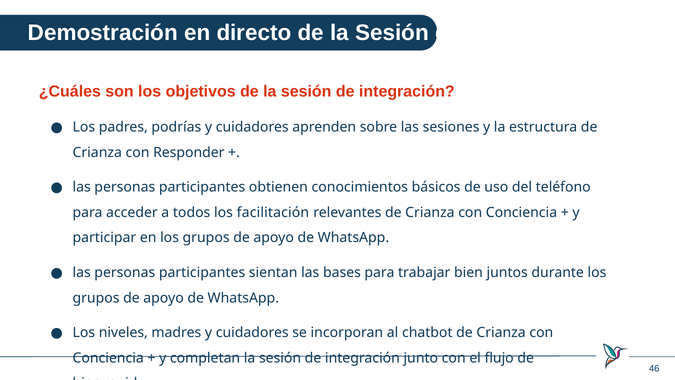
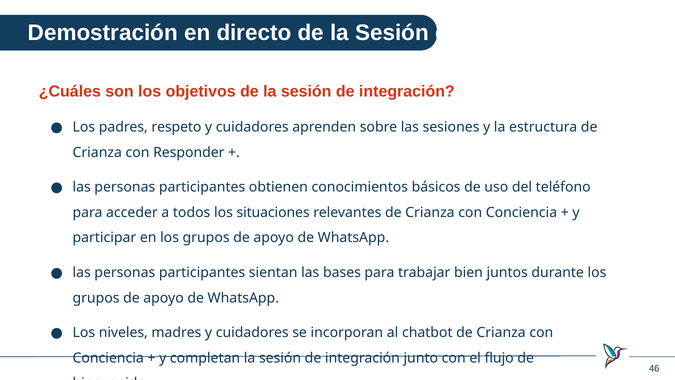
podrías: podrías -> respeto
facilitación: facilitación -> situaciones
